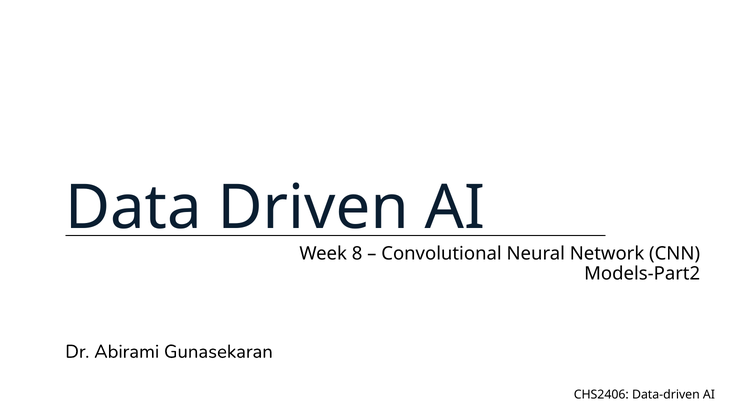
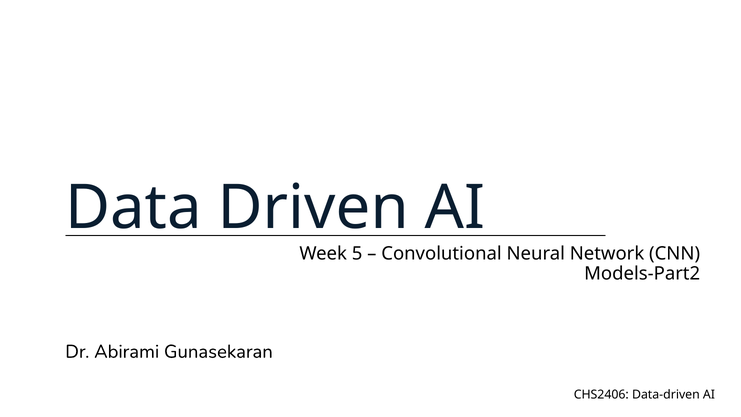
8: 8 -> 5
